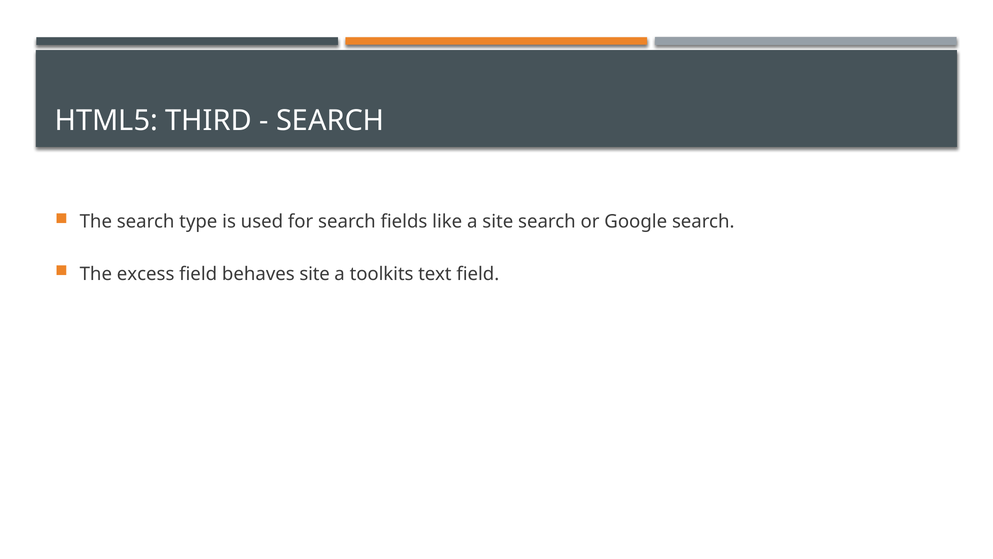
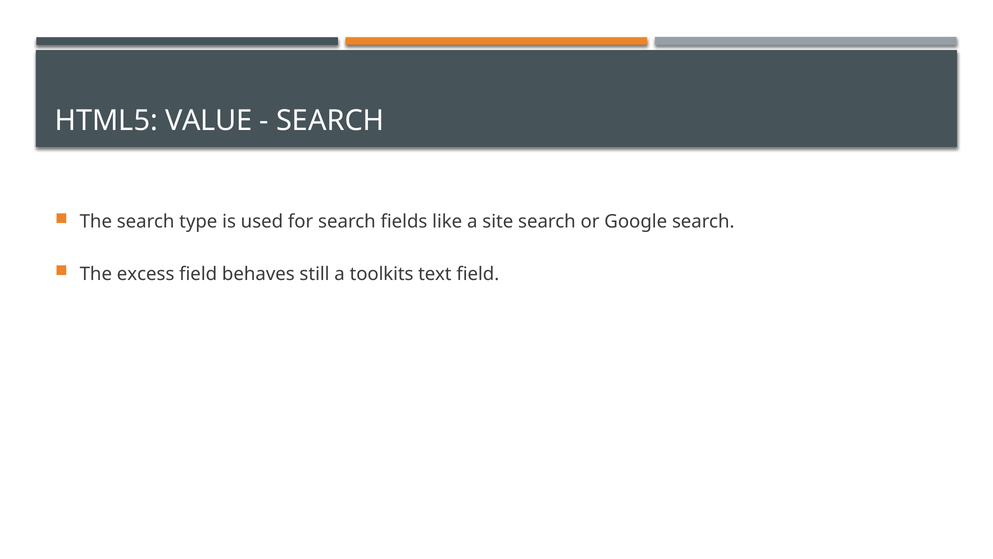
THIRD: THIRD -> VALUE
behaves site: site -> still
